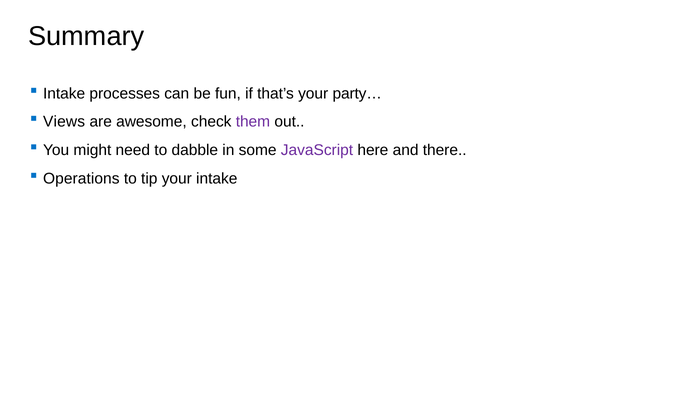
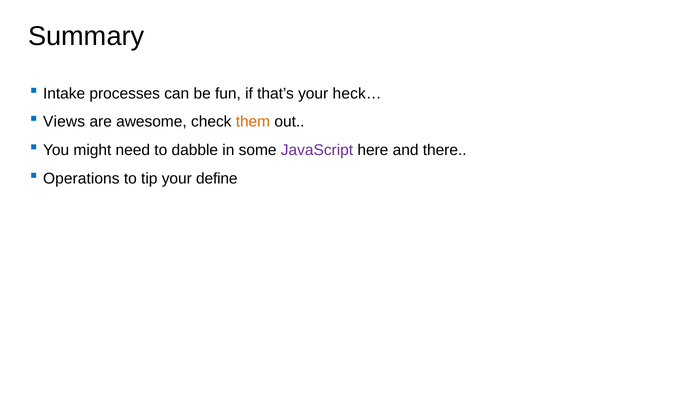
party…: party… -> heck…
them colour: purple -> orange
your intake: intake -> define
